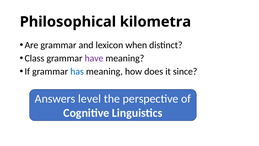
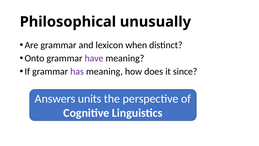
kilometra: kilometra -> unusually
Class: Class -> Onto
has colour: blue -> purple
level: level -> units
